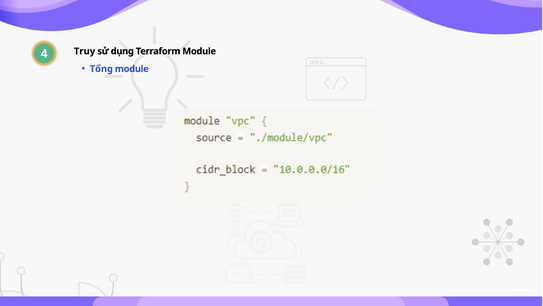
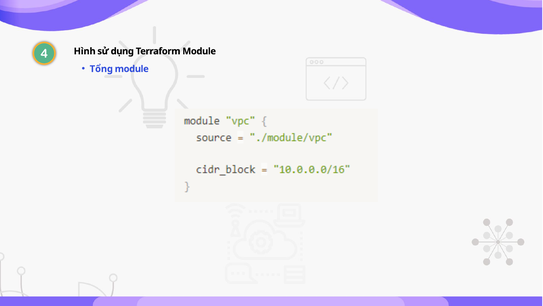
Truy: Truy -> Hình
